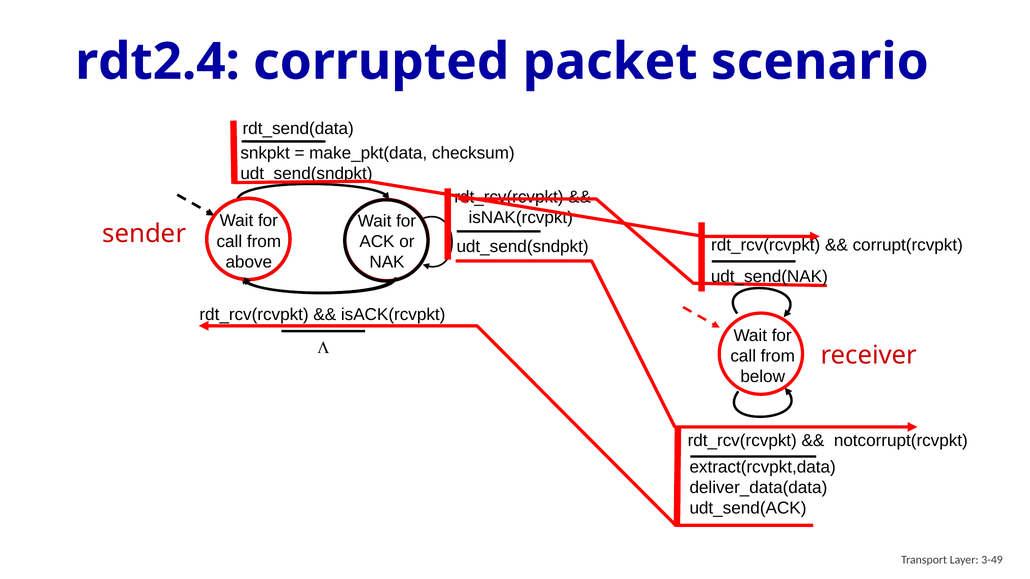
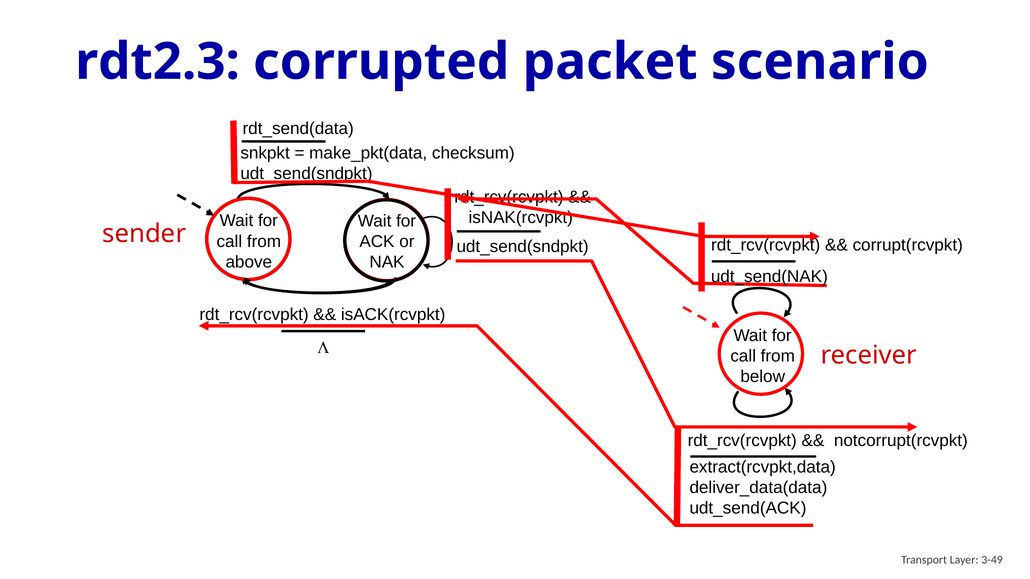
rdt2.4: rdt2.4 -> rdt2.3
